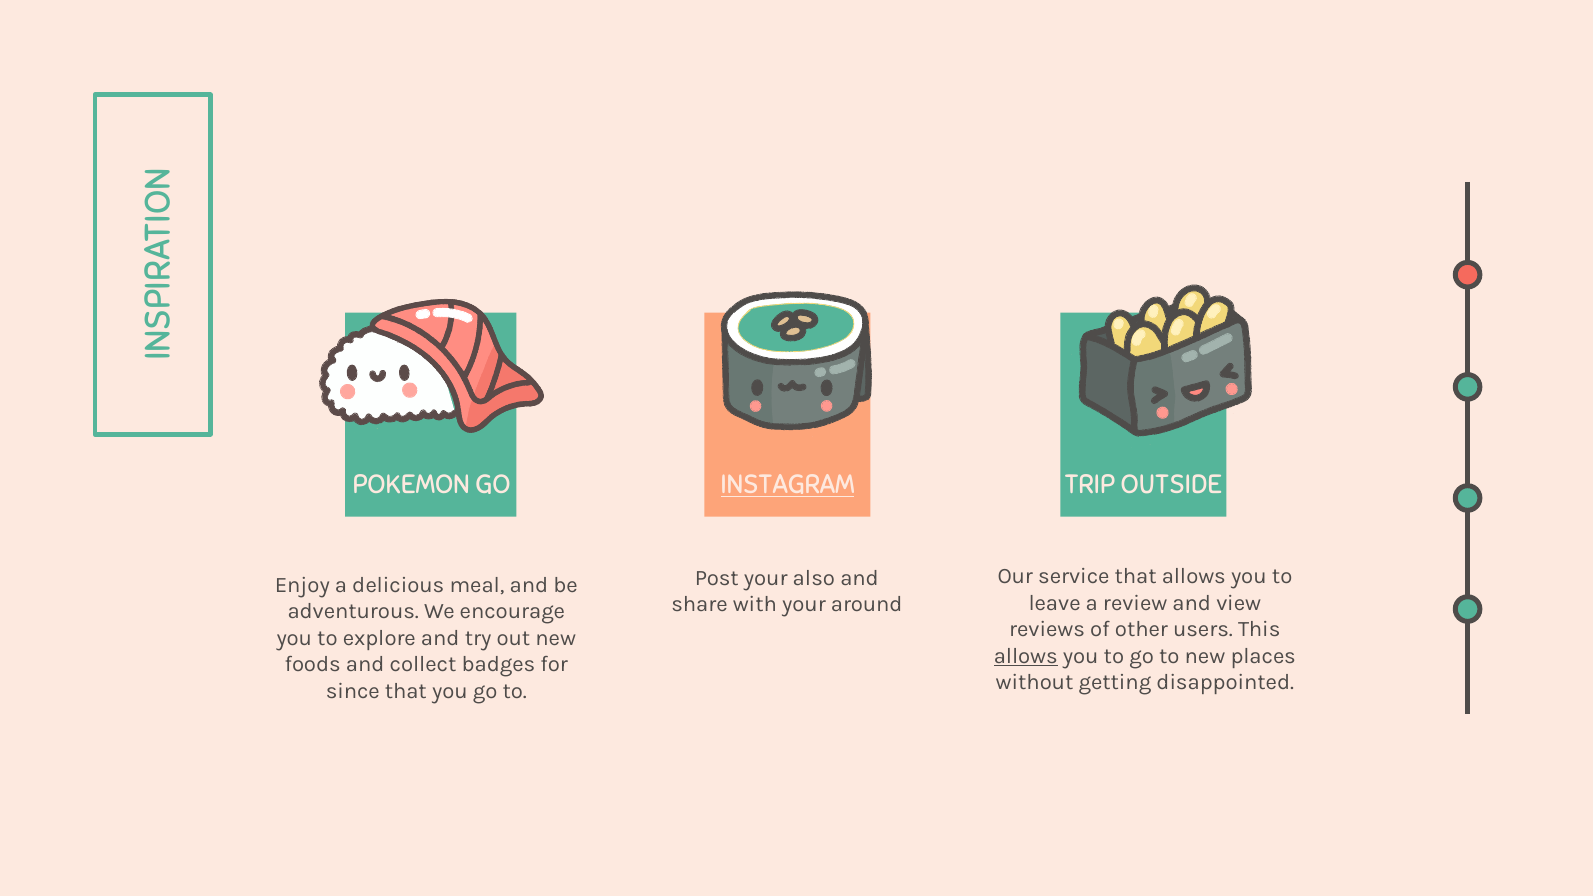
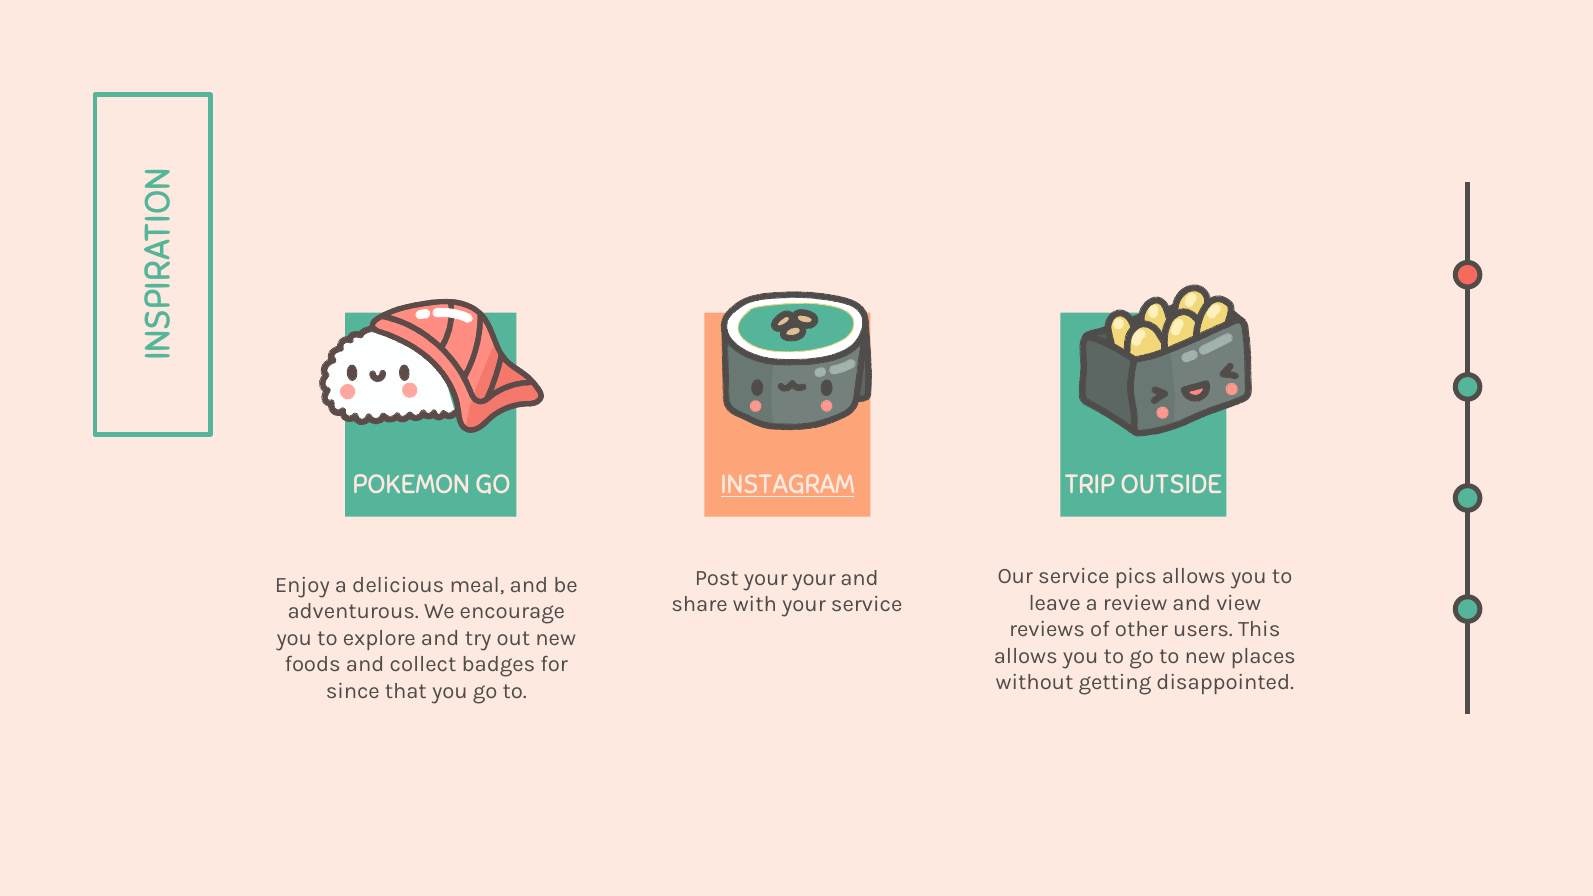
service that: that -> pics
your also: also -> your
your around: around -> service
allows at (1026, 656) underline: present -> none
